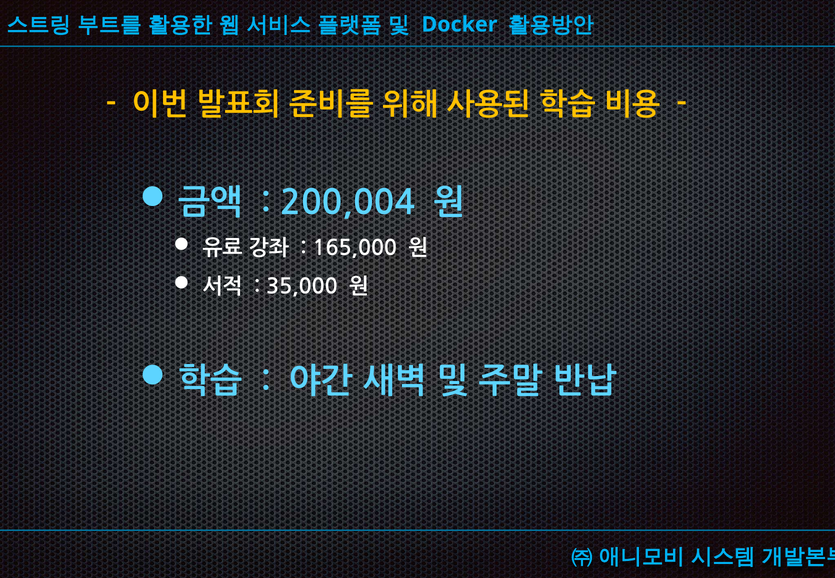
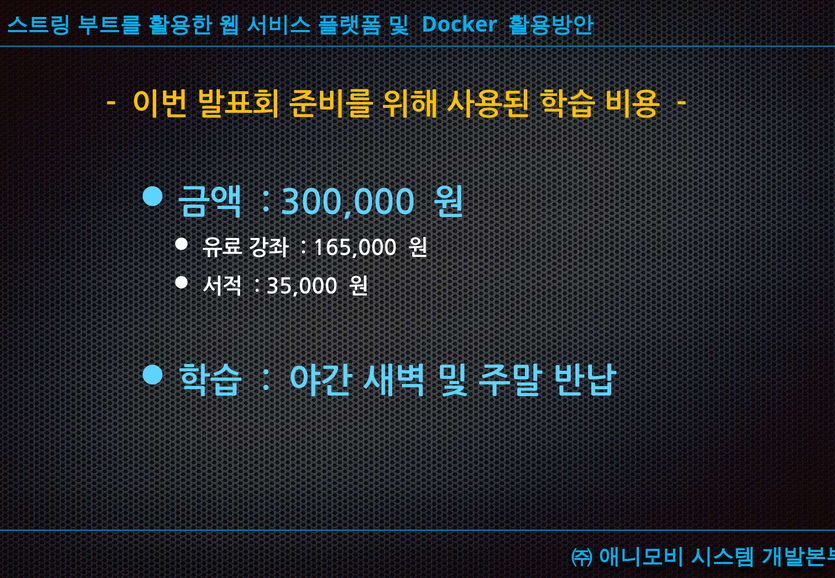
200,004: 200,004 -> 300,000
